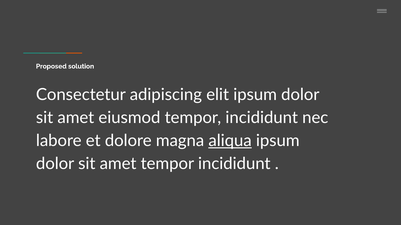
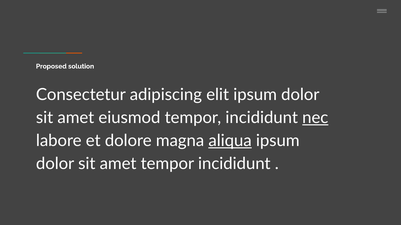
nec underline: none -> present
